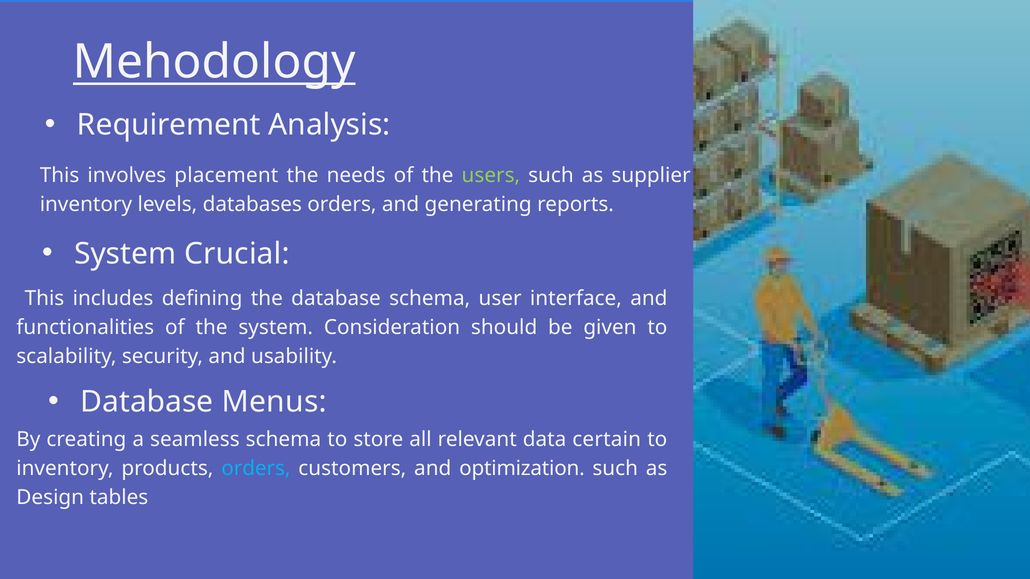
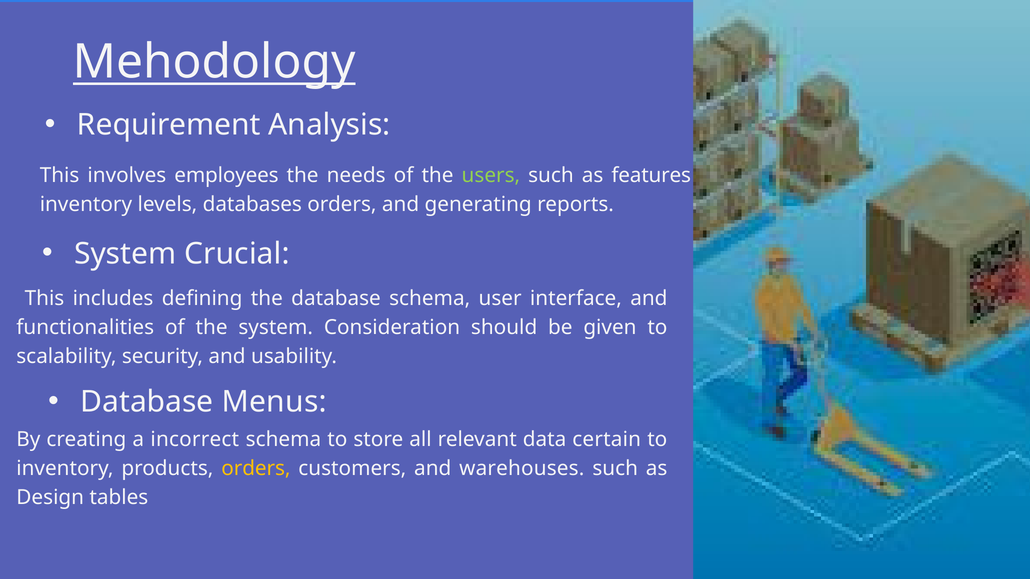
placement: placement -> employees
supplier: supplier -> features
seamless: seamless -> incorrect
orders at (256, 469) colour: light blue -> yellow
optimization: optimization -> warehouses
